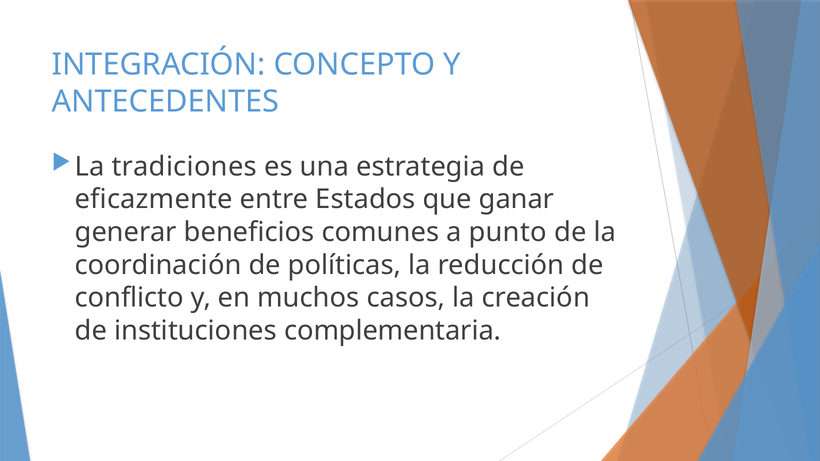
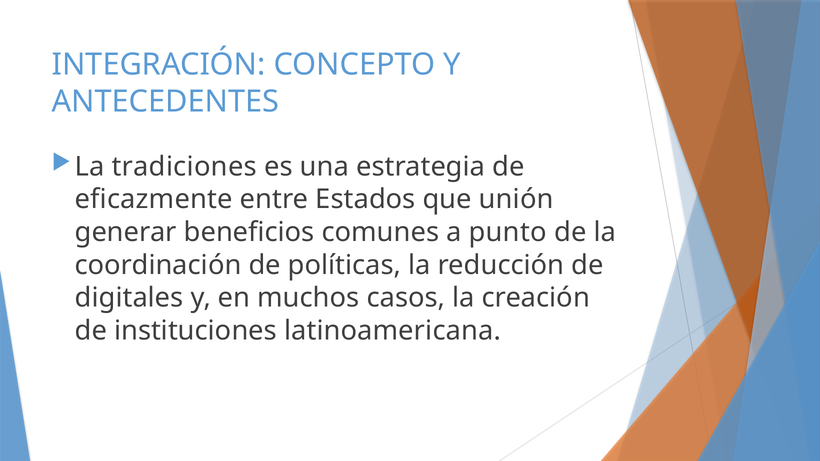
ganar: ganar -> unión
conflicto: conflicto -> digitales
complementaria: complementaria -> latinoamericana
